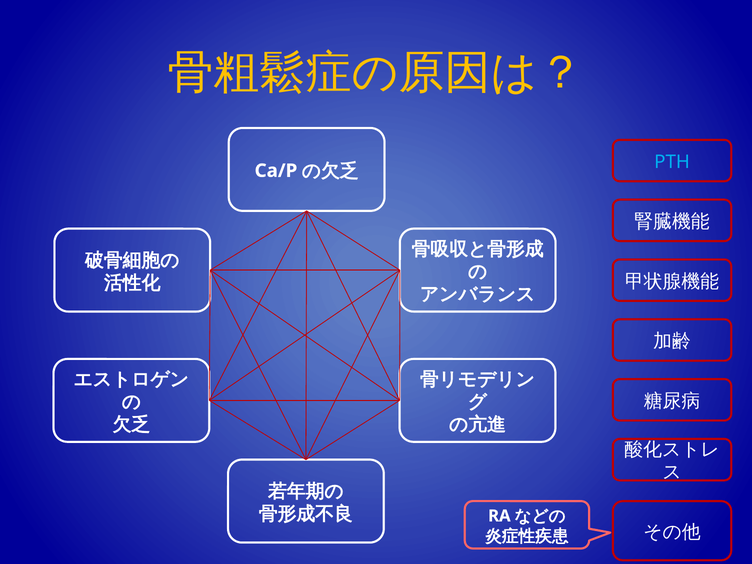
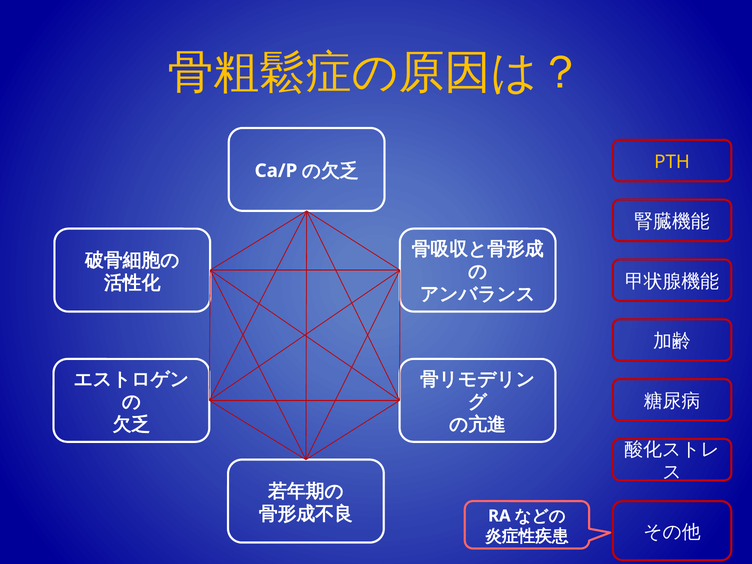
PTH colour: light blue -> yellow
